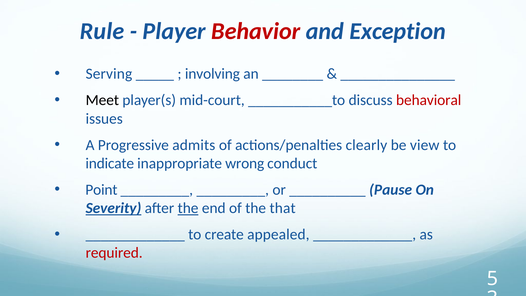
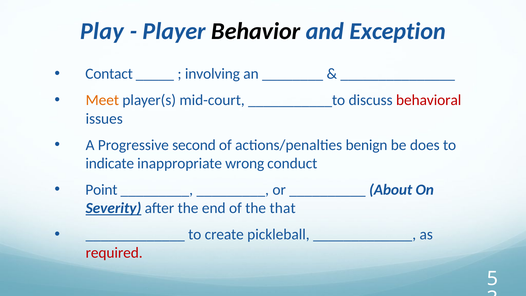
Rule: Rule -> Play
Behavior colour: red -> black
Serving: Serving -> Contact
Meet colour: black -> orange
admits: admits -> second
clearly: clearly -> benign
view: view -> does
Pause: Pause -> About
the at (188, 208) underline: present -> none
appealed: appealed -> pickleball
